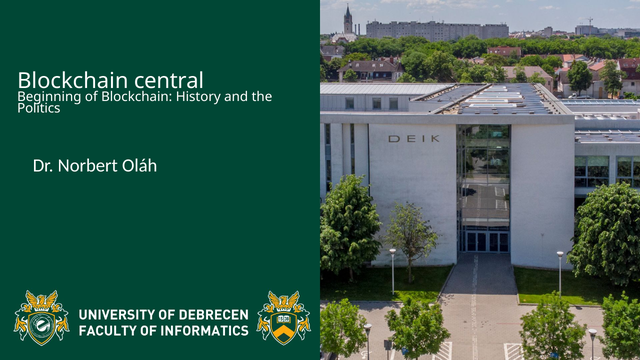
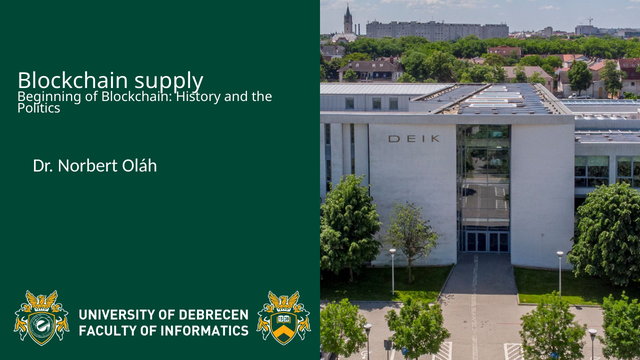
central: central -> supply
